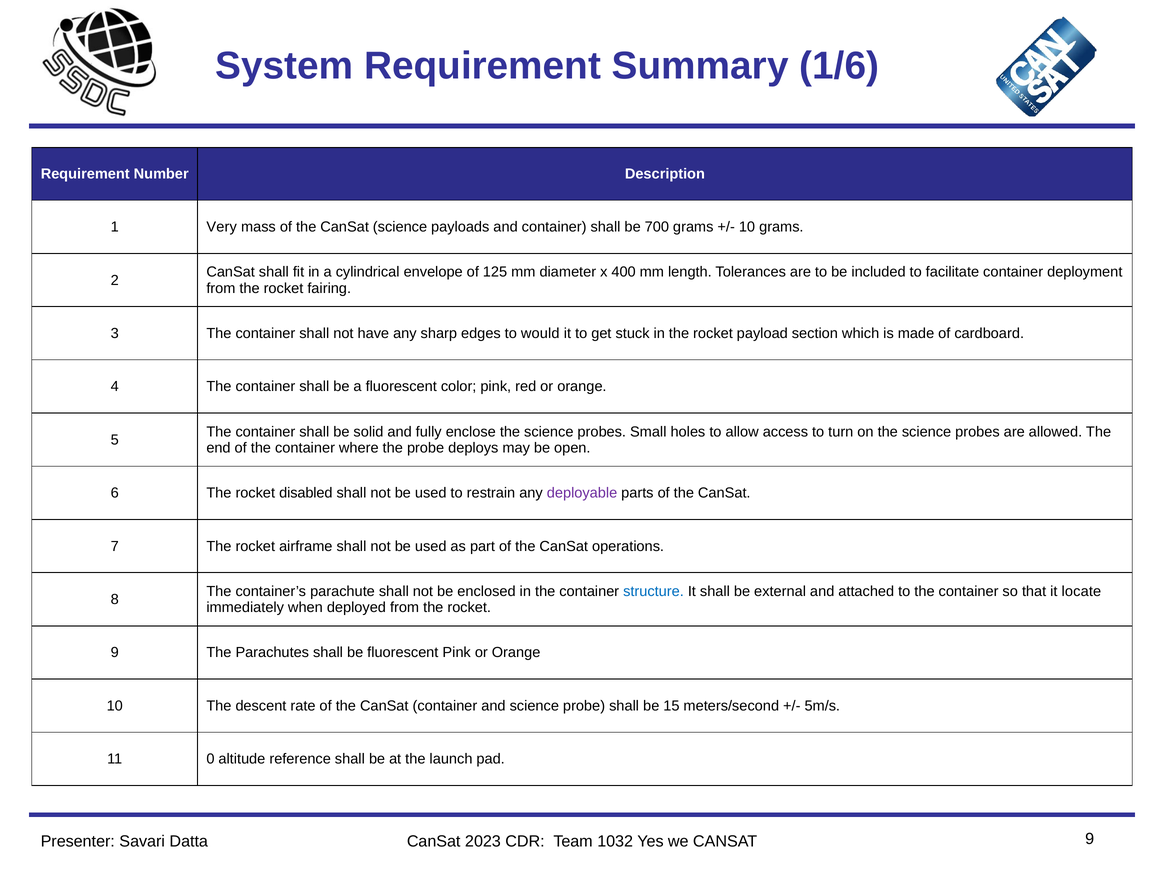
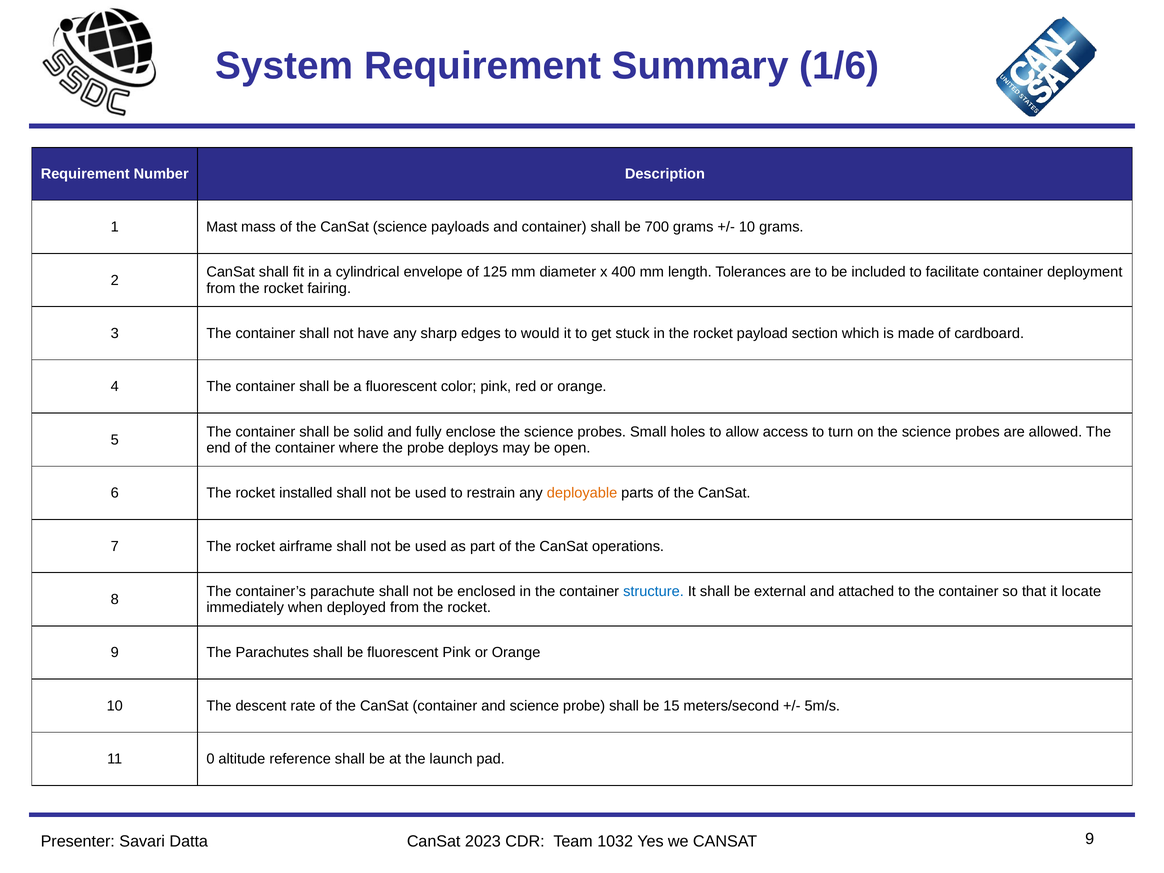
Very: Very -> Mast
disabled: disabled -> installed
deployable colour: purple -> orange
